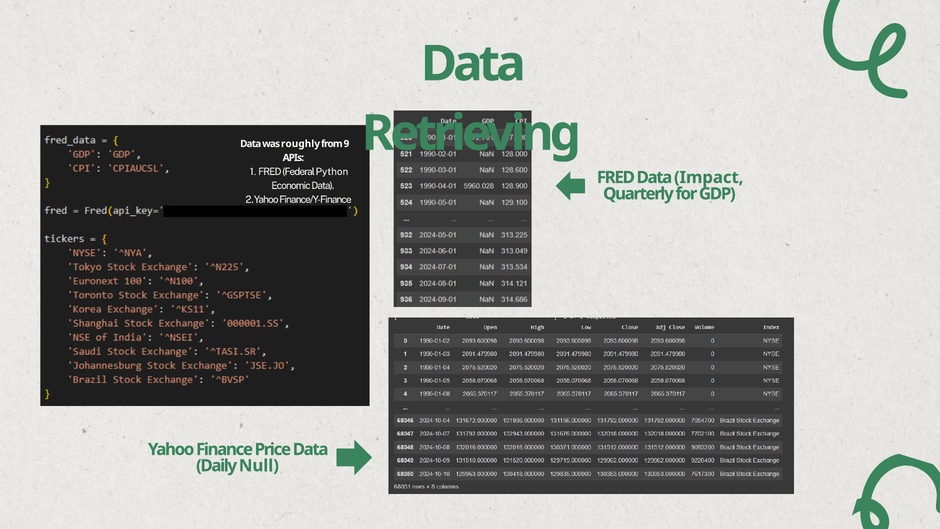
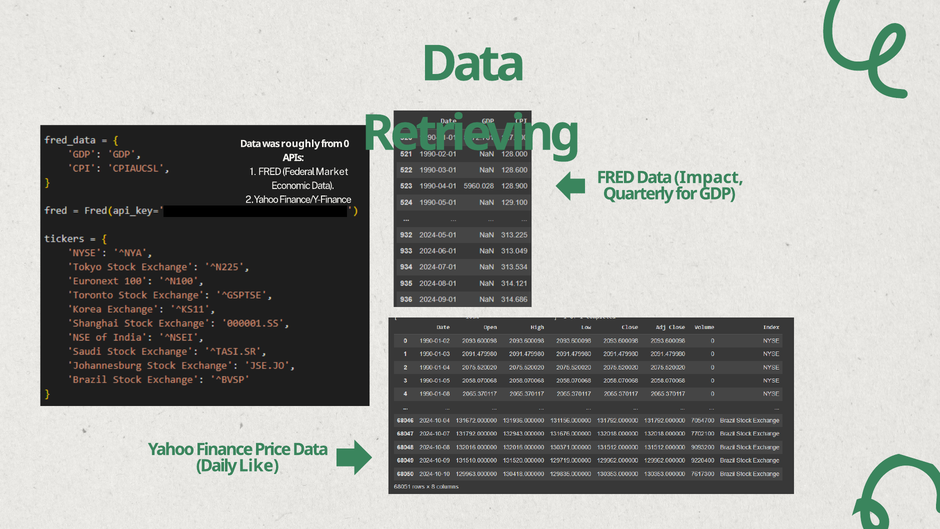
9: 9 -> 0
Python: Python -> Market
Null: Null -> Like
